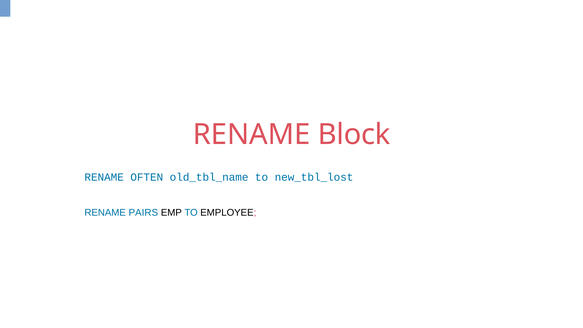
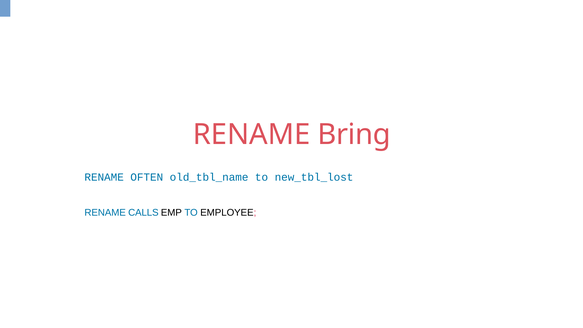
Block: Block -> Bring
PAIRS: PAIRS -> CALLS
